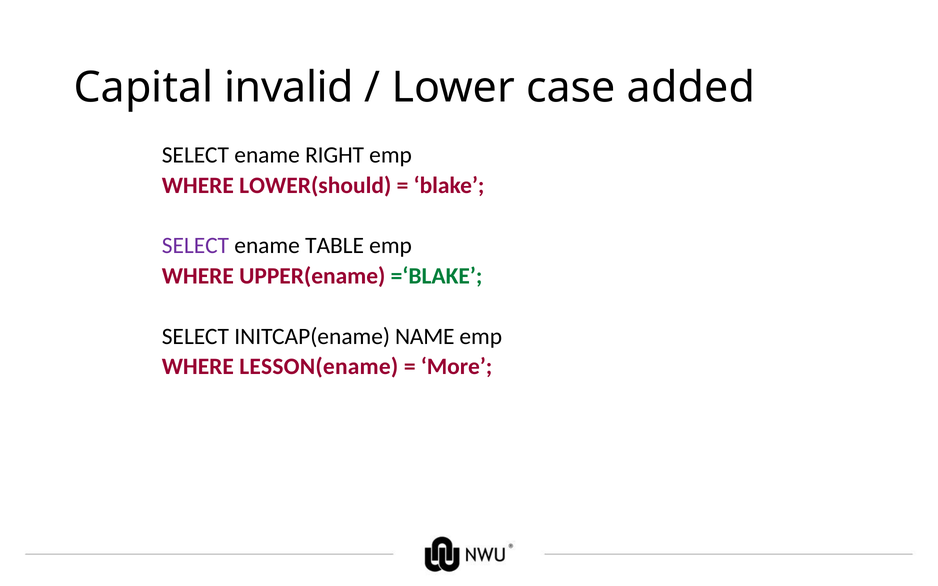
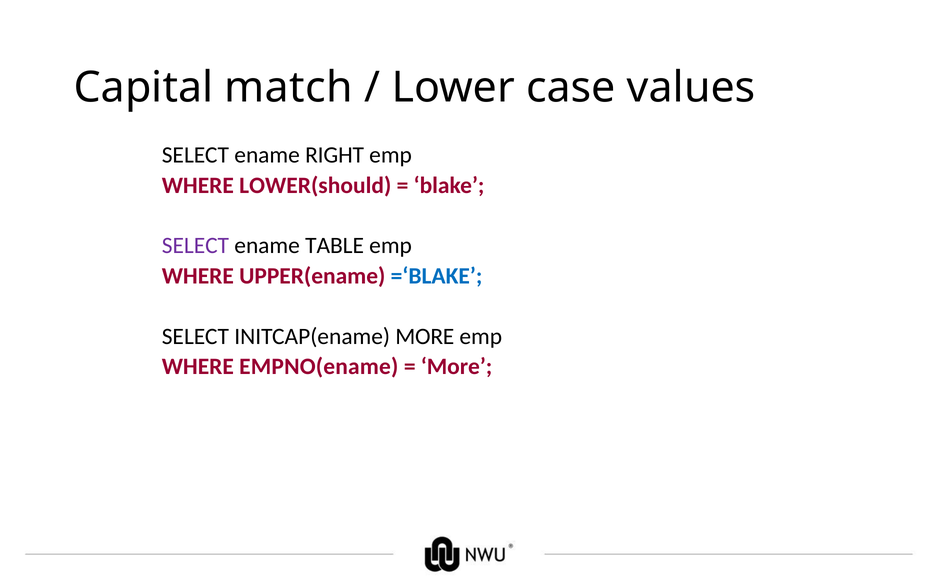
invalid: invalid -> match
added: added -> values
=‘BLAKE colour: green -> blue
INITCAP(ename NAME: NAME -> MORE
LESSON(ename: LESSON(ename -> EMPNO(ename
